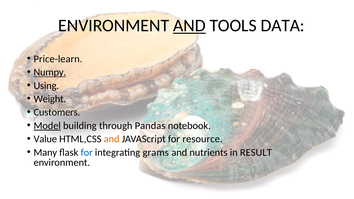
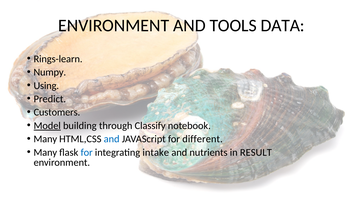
AND at (189, 26) underline: present -> none
Price-learn: Price-learn -> Rings-learn
Numpy underline: present -> none
Weight: Weight -> Predict
Pandas: Pandas -> Classify
Value at (45, 139): Value -> Many
and at (112, 139) colour: orange -> blue
resource: resource -> different
grams: grams -> intake
